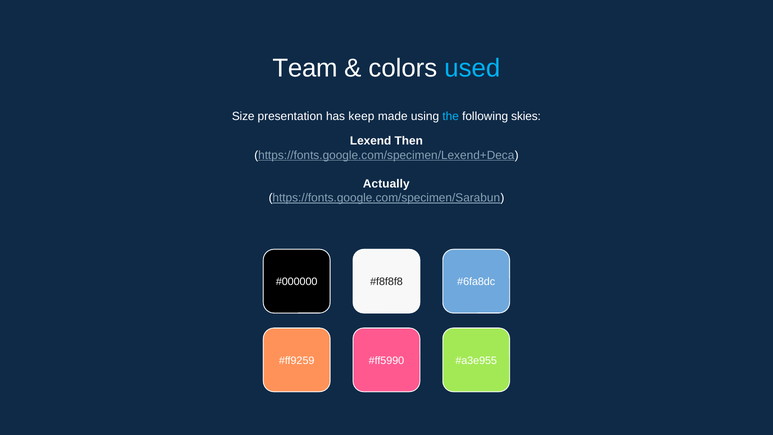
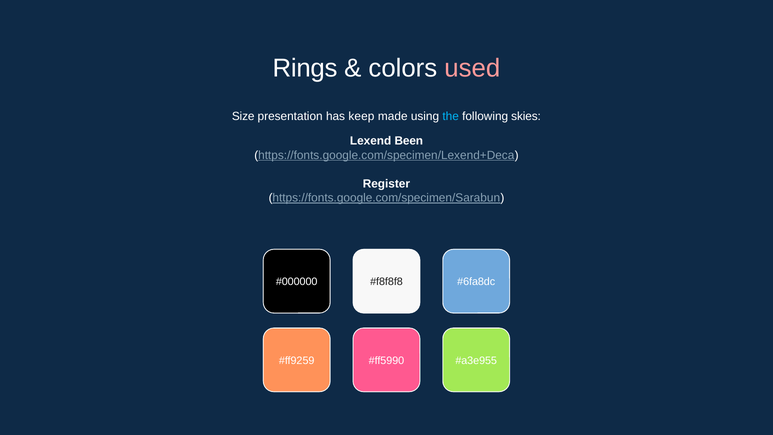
Team: Team -> Rings
used colour: light blue -> pink
Then: Then -> Been
Actually: Actually -> Register
